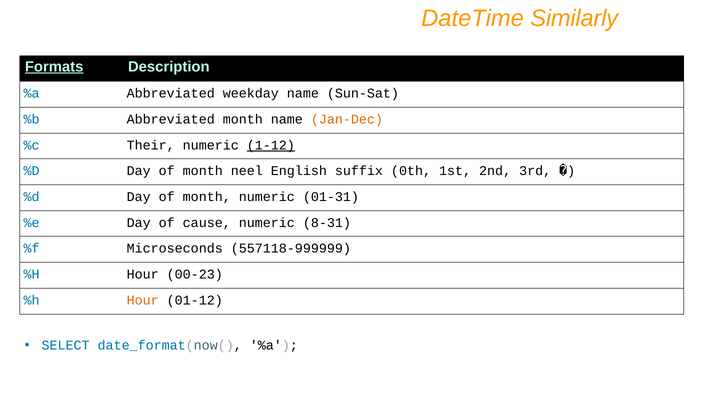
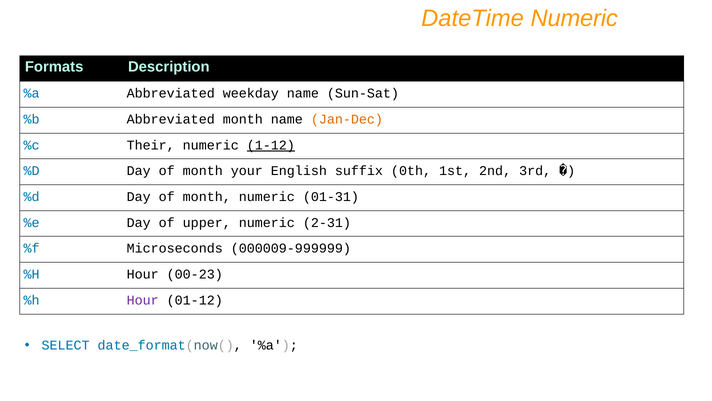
DateTime Similarly: Similarly -> Numeric
Formats underline: present -> none
neel: neel -> your
cause: cause -> upper
8-31: 8-31 -> 2-31
557118-999999: 557118-999999 -> 000009-999999
Hour at (143, 300) colour: orange -> purple
